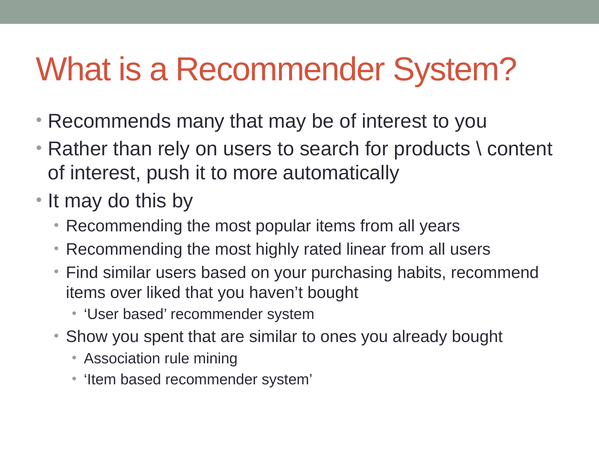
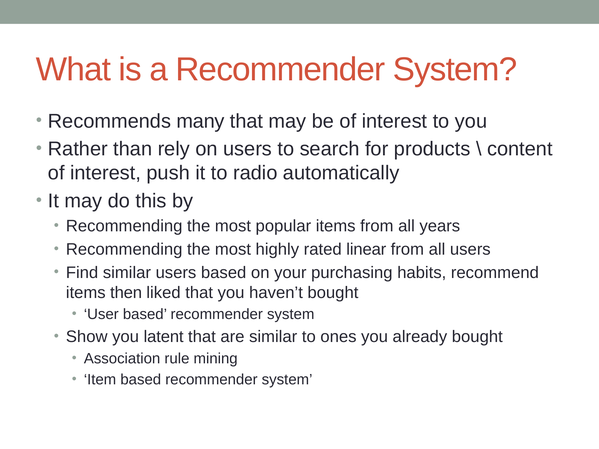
more: more -> radio
over: over -> then
spent: spent -> latent
